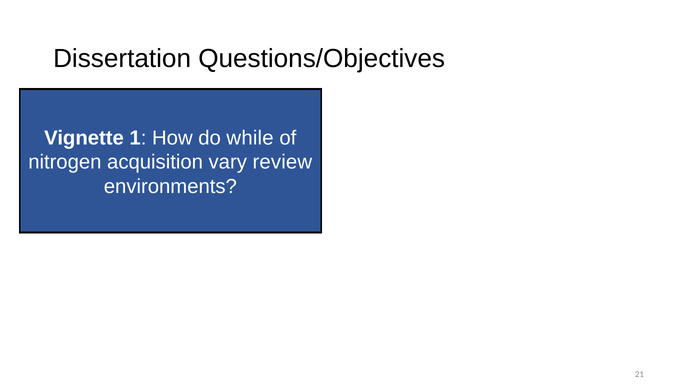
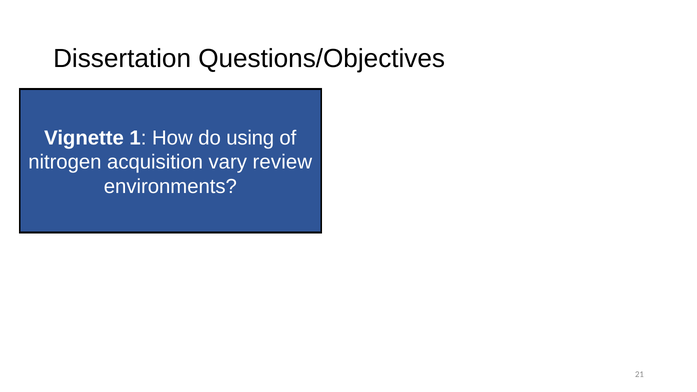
while: while -> using
